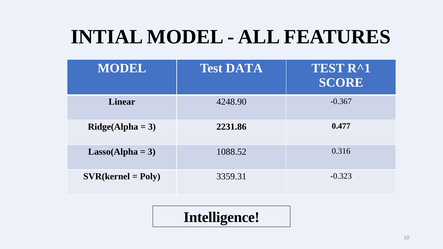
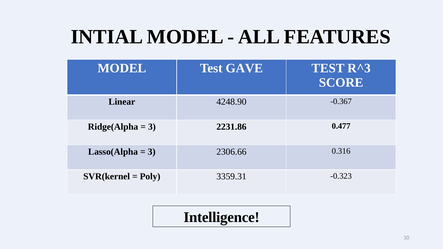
DATA: DATA -> GAVE
R^1: R^1 -> R^3
1088.52: 1088.52 -> 2306.66
